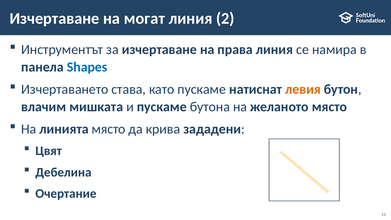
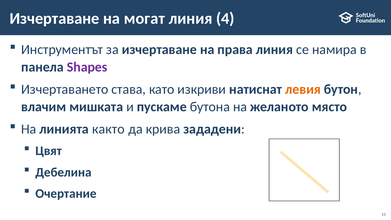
2: 2 -> 4
Shapes colour: blue -> purple
като пускаме: пускаме -> изкриви
линията място: място -> както
